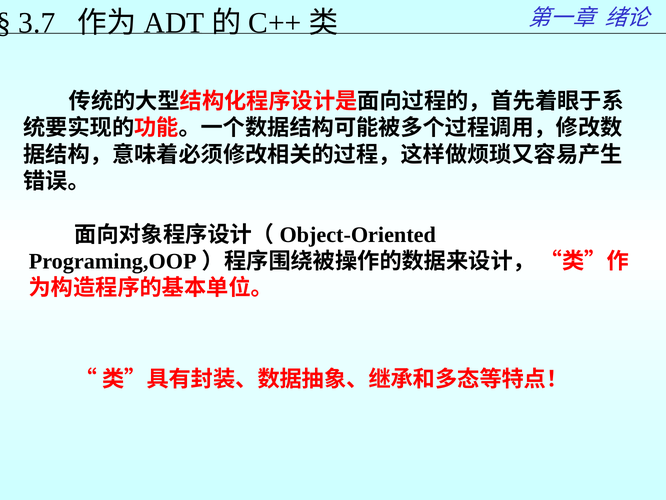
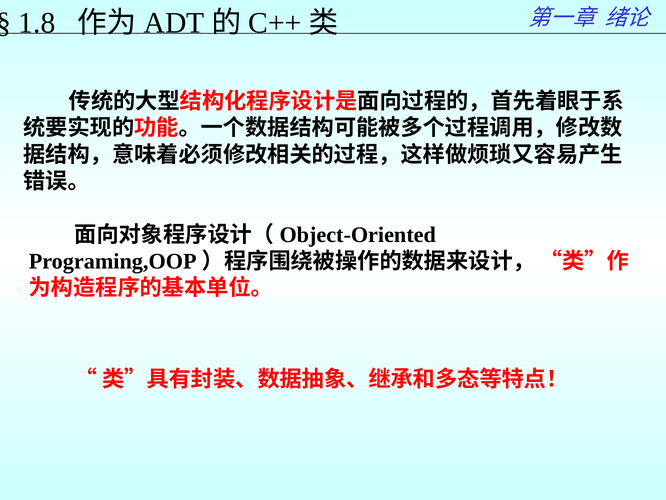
3.7: 3.7 -> 1.8
